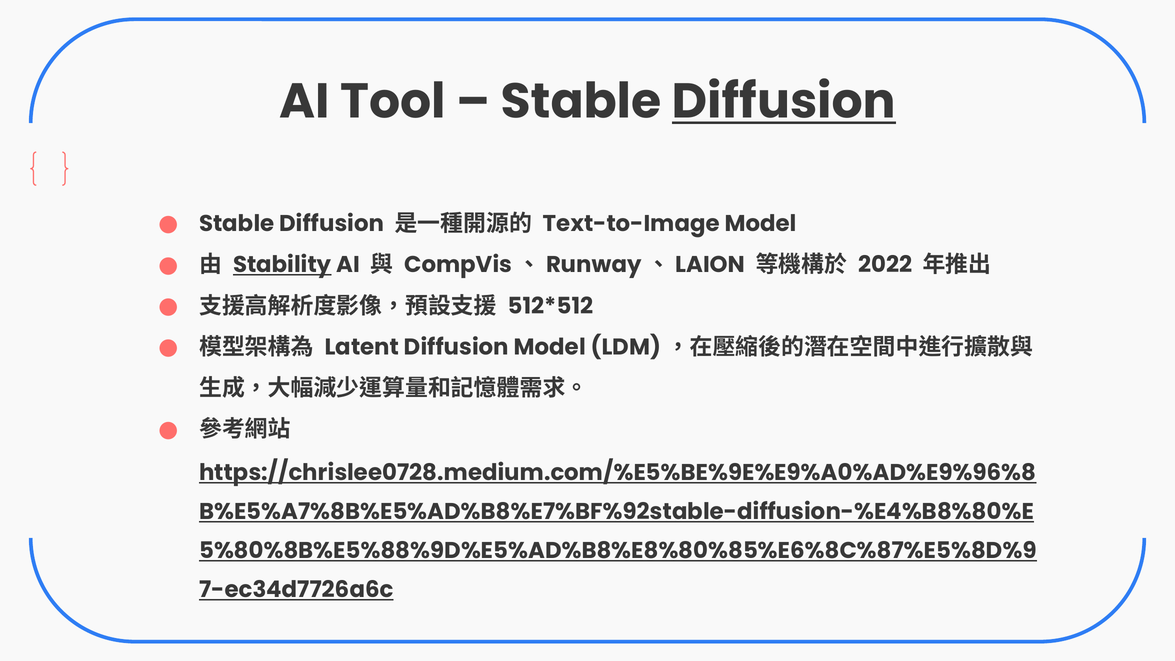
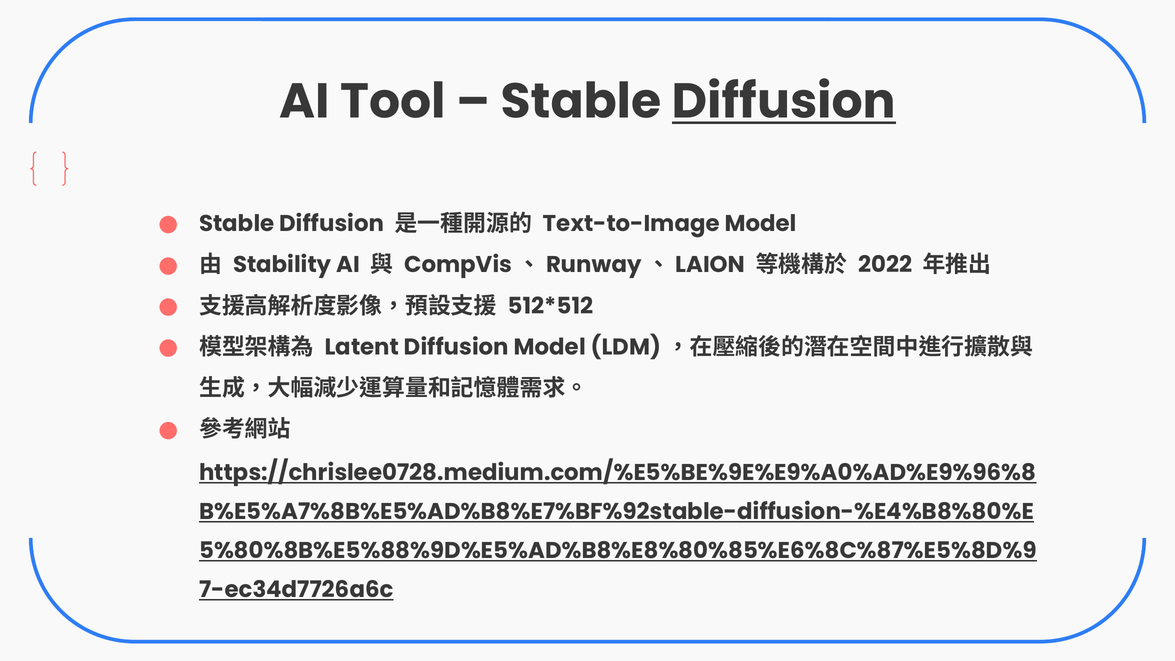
Stability underline: present -> none
